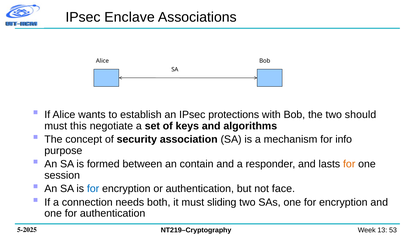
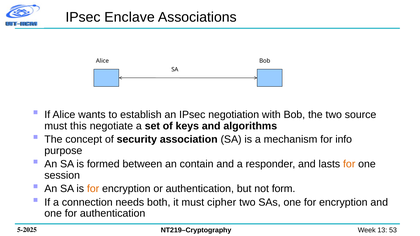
protections: protections -> negotiation
should: should -> source
for at (93, 189) colour: blue -> orange
face: face -> form
sliding: sliding -> cipher
